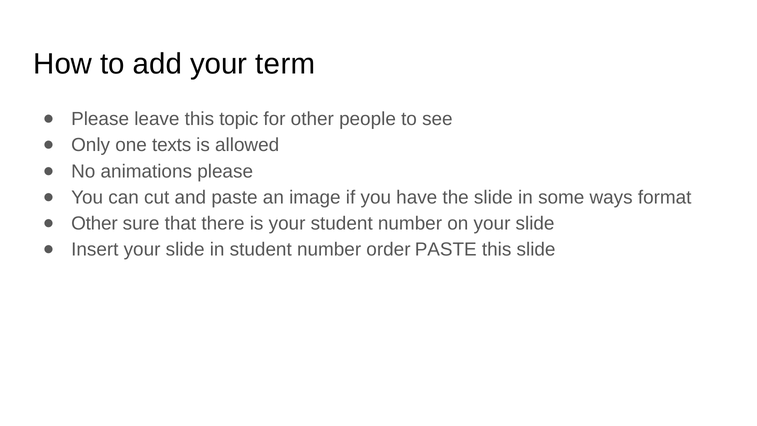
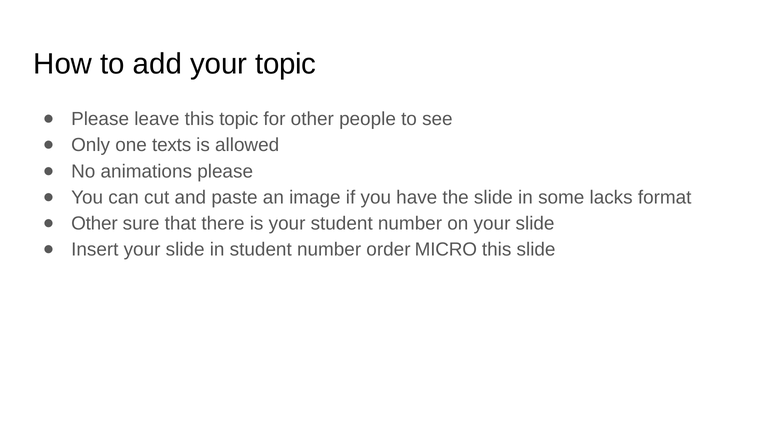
your term: term -> topic
ways: ways -> lacks
order PASTE: PASTE -> MICRO
